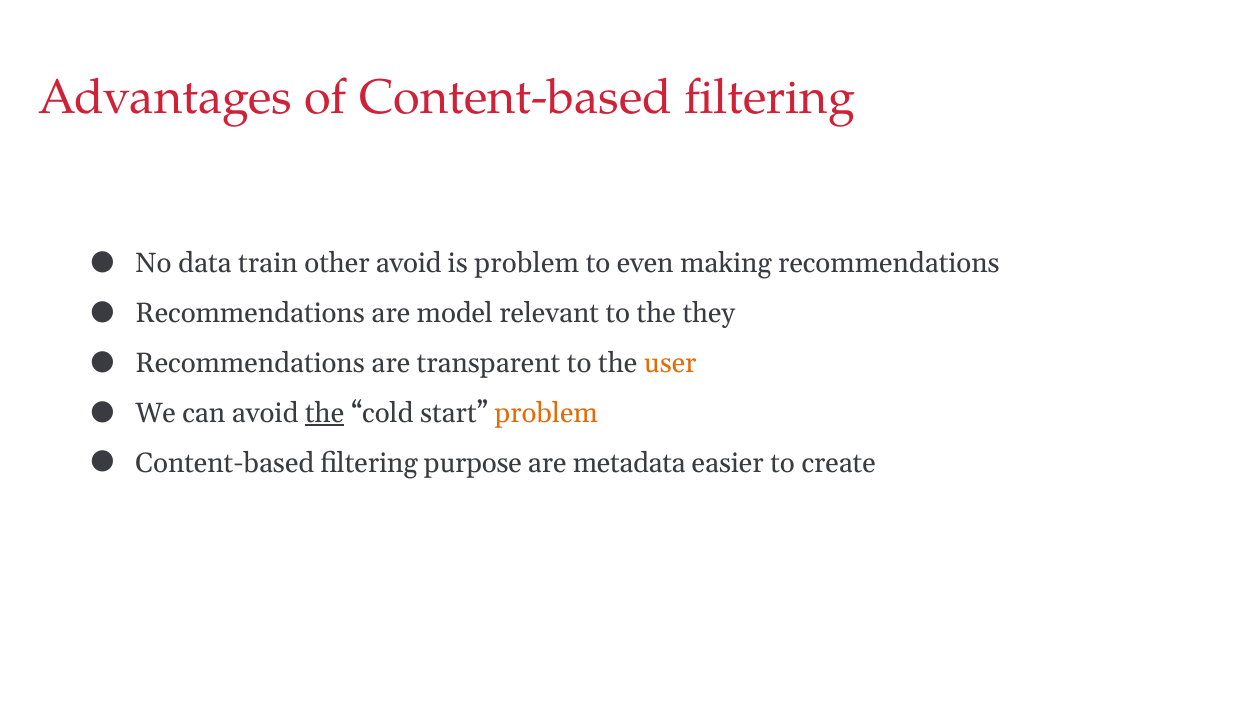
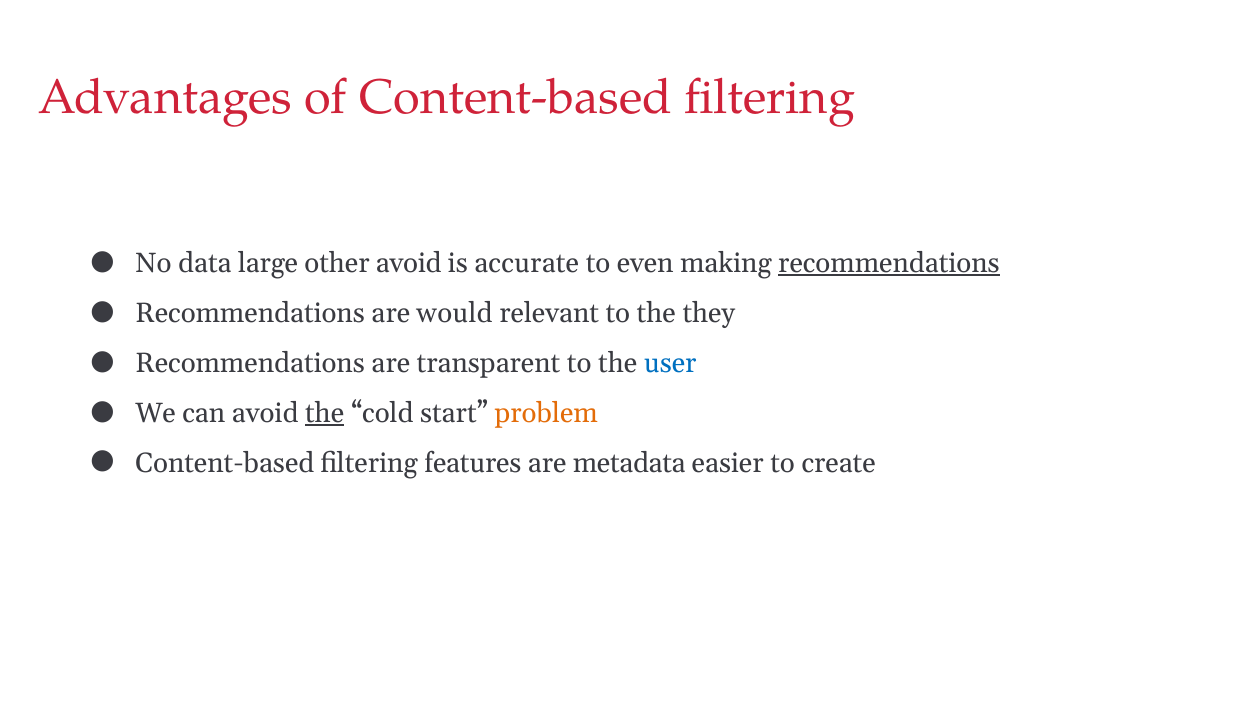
train: train -> large
is problem: problem -> accurate
recommendations at (889, 263) underline: none -> present
model: model -> would
user colour: orange -> blue
purpose: purpose -> features
